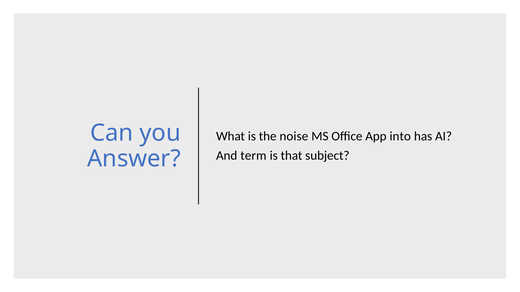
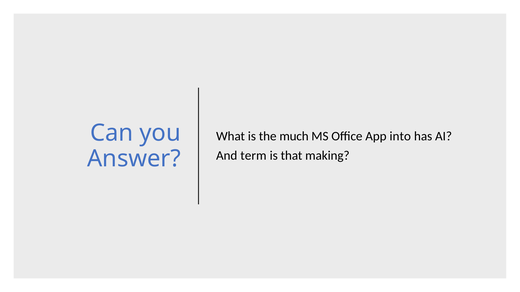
noise: noise -> much
subject: subject -> making
